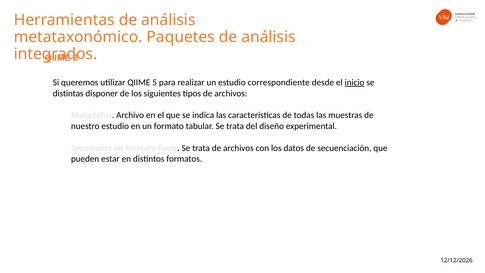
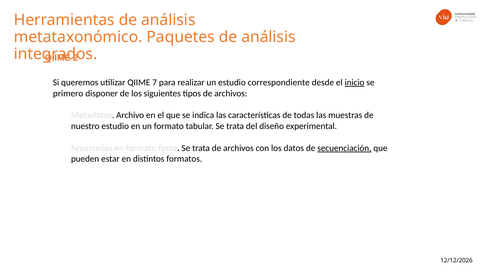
5: 5 -> 7
distintas: distintas -> primero
secuenciación underline: none -> present
